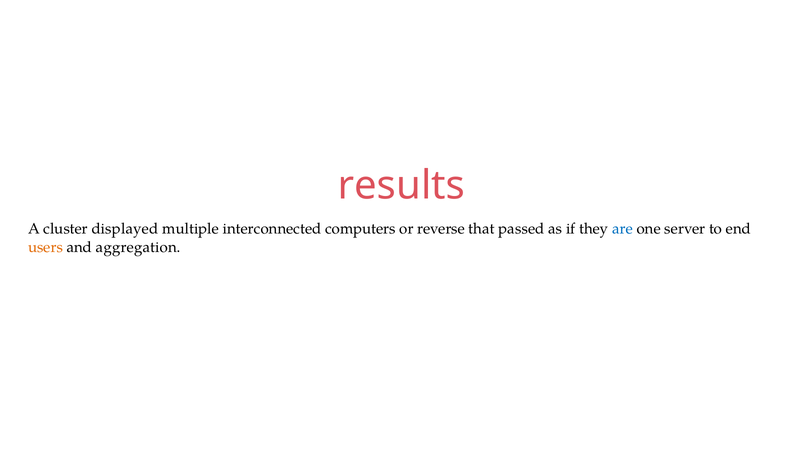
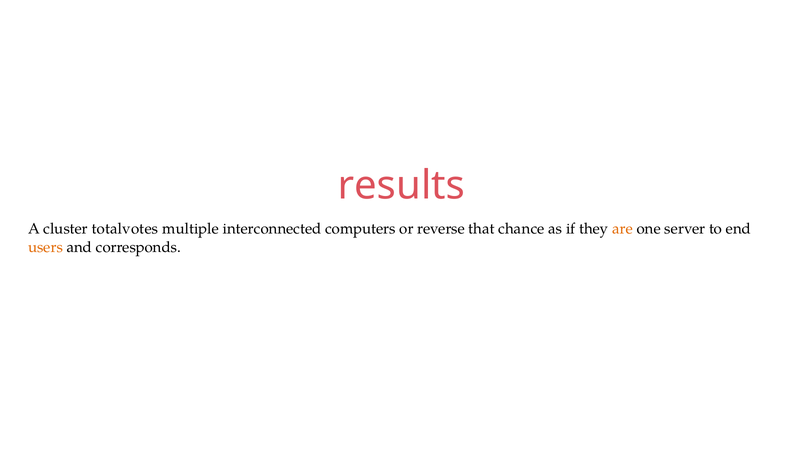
displayed: displayed -> totalvotes
passed: passed -> chance
are colour: blue -> orange
aggregation: aggregation -> corresponds
